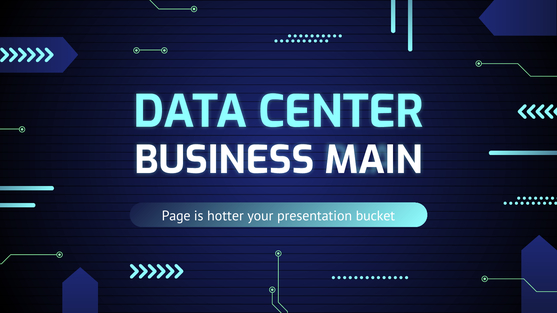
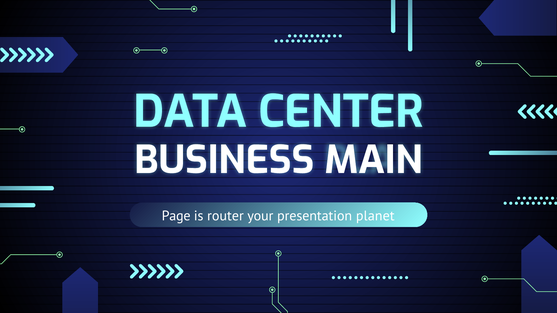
hotter: hotter -> router
bucket: bucket -> planet
